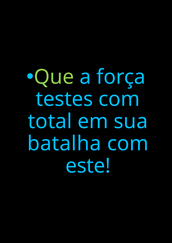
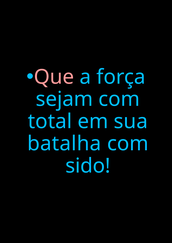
Que colour: light green -> pink
testes: testes -> sejam
este: este -> sido
